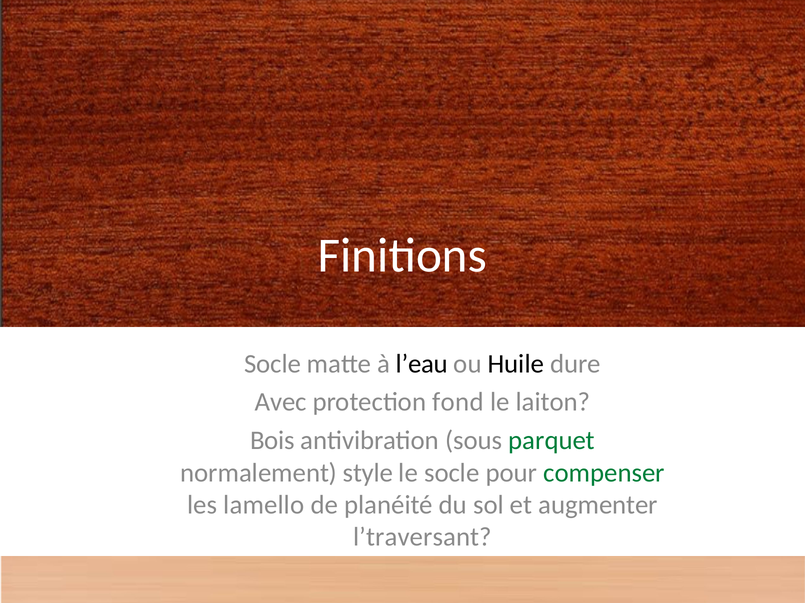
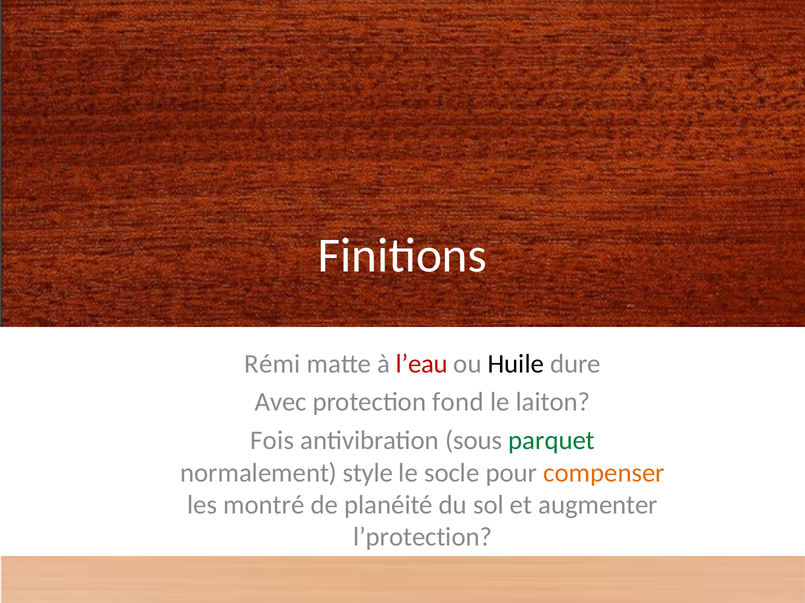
Socle at (273, 364): Socle -> Rémi
l’eau colour: black -> red
Bois: Bois -> Fois
compenser colour: green -> orange
lamello: lamello -> montré
l’traversant: l’traversant -> l’protection
